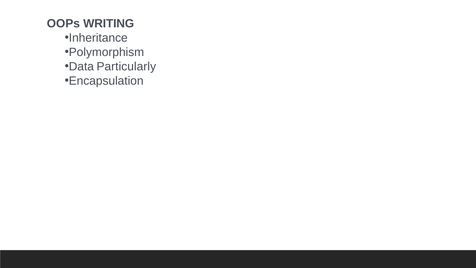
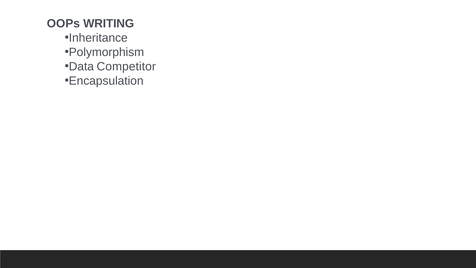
Particularly: Particularly -> Competitor
